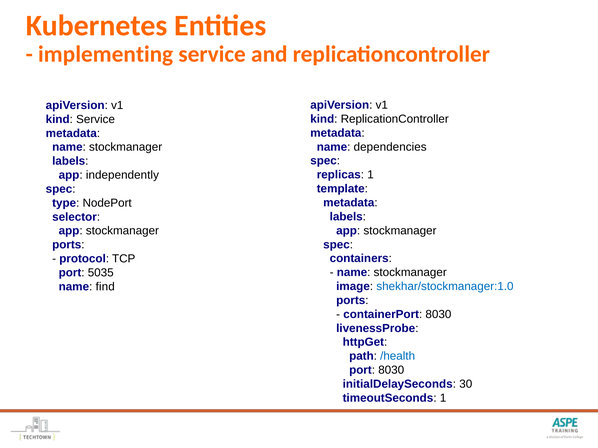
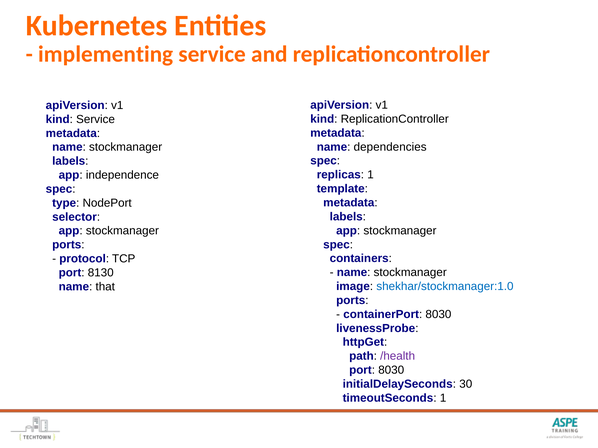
independently: independently -> independence
5035: 5035 -> 8130
find: find -> that
/health colour: blue -> purple
